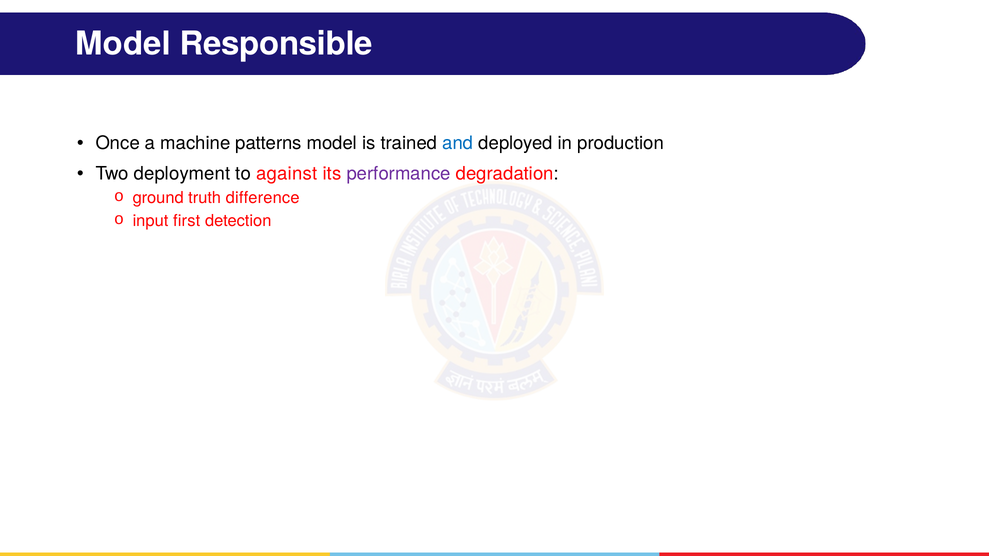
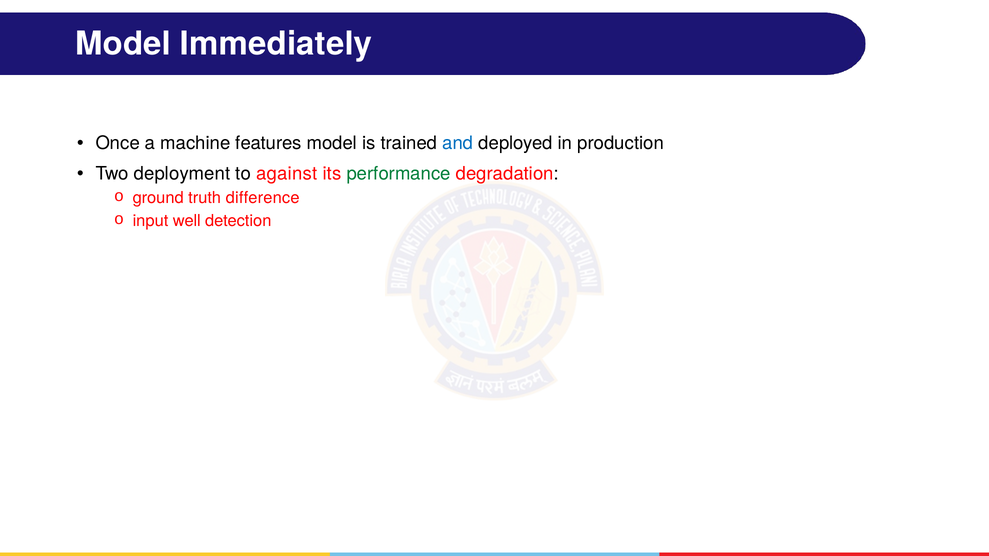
Responsible: Responsible -> Immediately
patterns: patterns -> features
performance colour: purple -> green
first: first -> well
